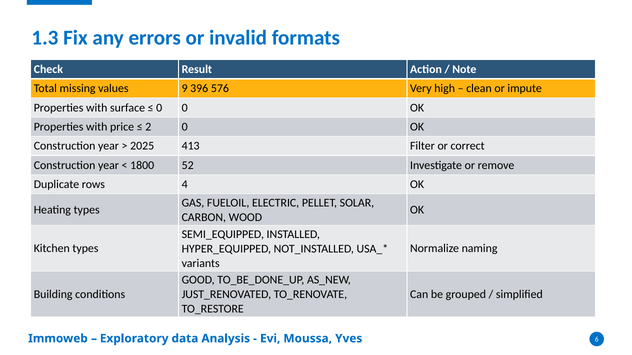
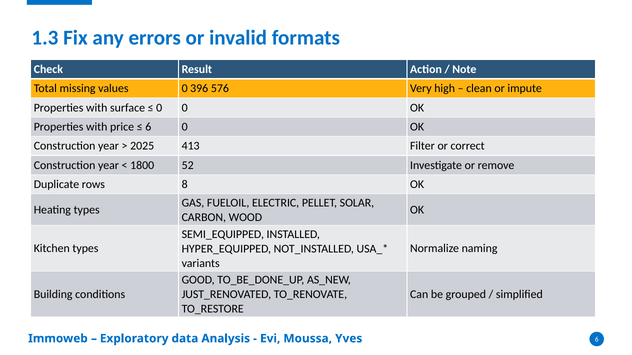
values 9: 9 -> 0
2 at (148, 127): 2 -> 6
4: 4 -> 8
